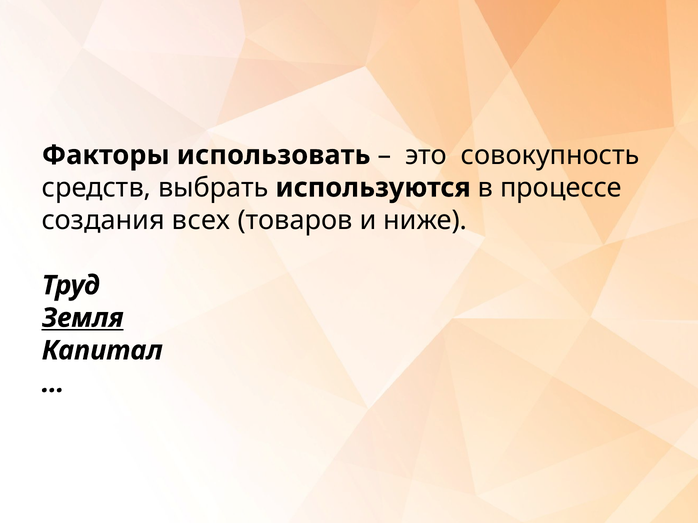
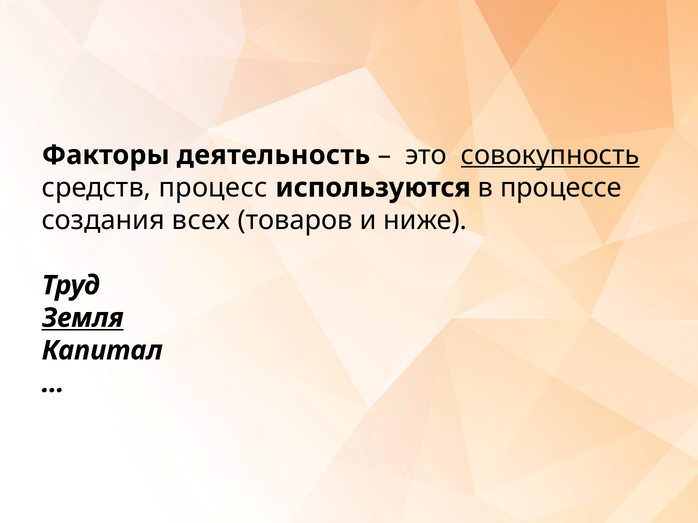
использовать: использовать -> деятельность
совокупность underline: none -> present
выбрать: выбрать -> процесс
